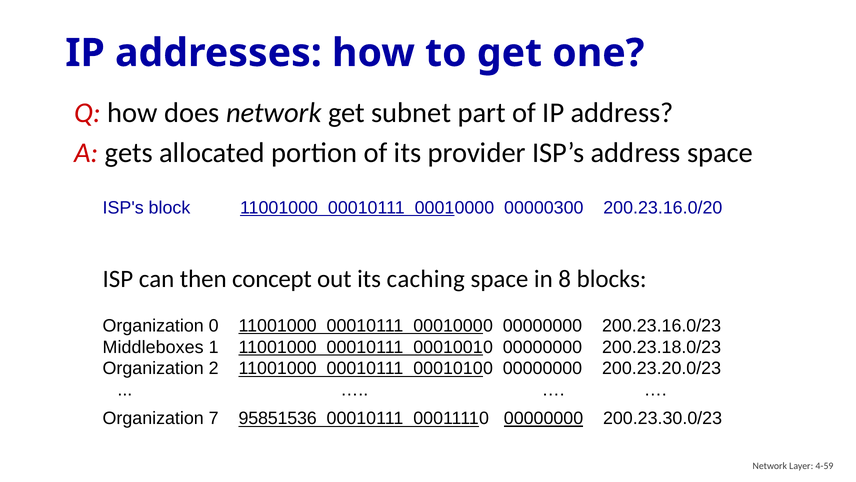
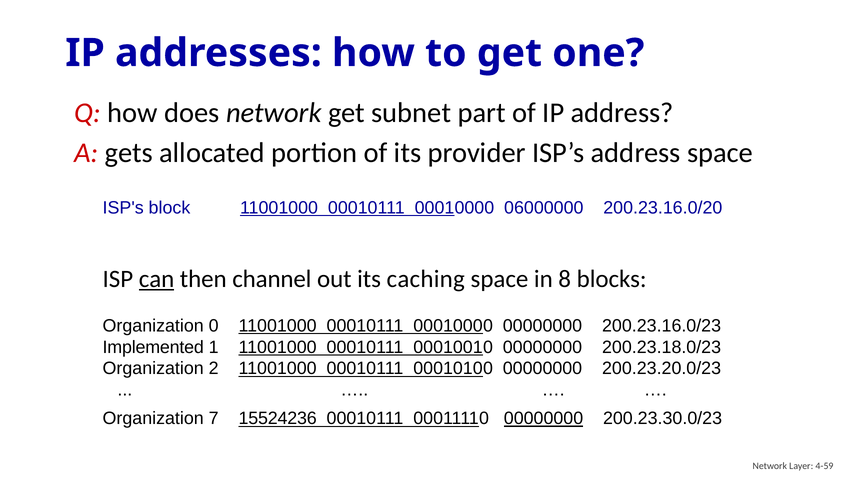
00000300: 00000300 -> 06000000
can underline: none -> present
concept: concept -> channel
Middleboxes: Middleboxes -> Implemented
95851536: 95851536 -> 15524236
